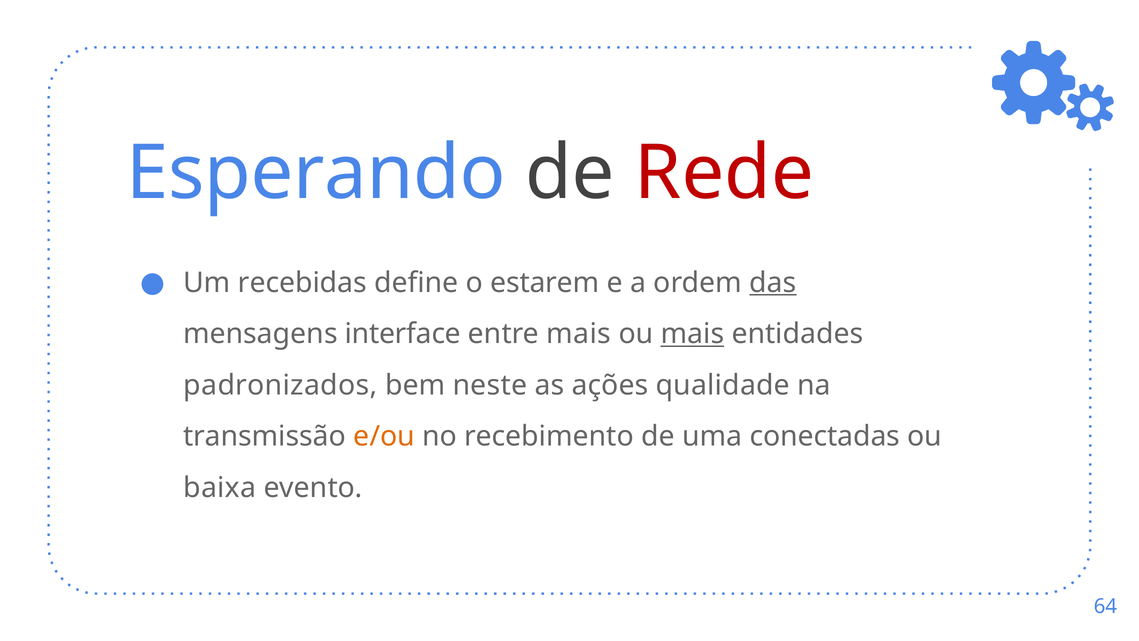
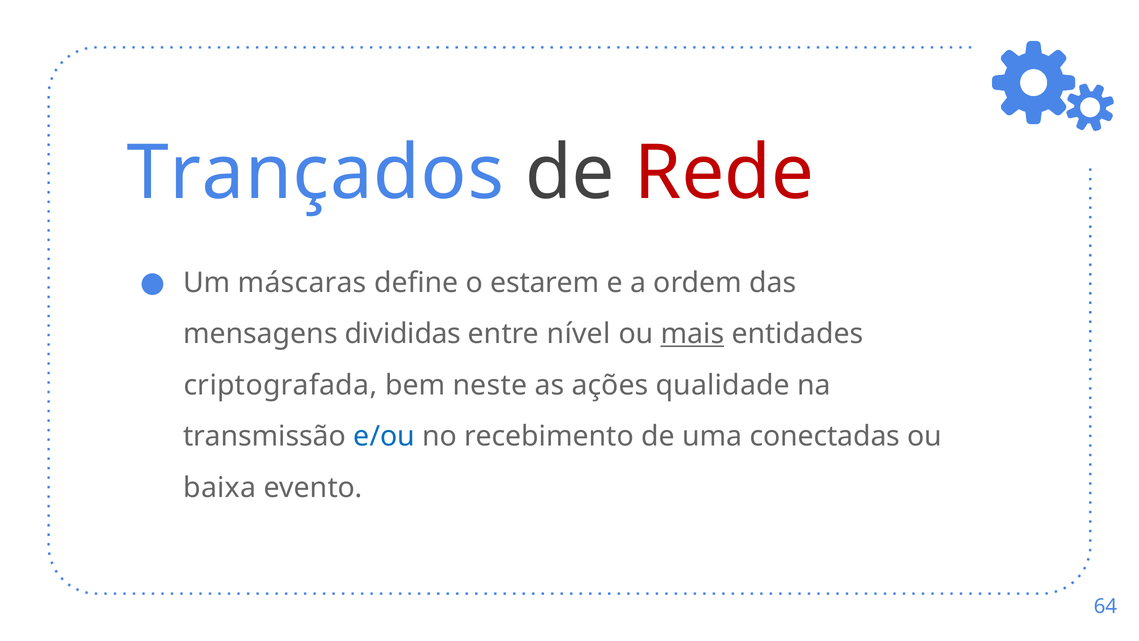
Esperando: Esperando -> Trançados
recebidas: recebidas -> máscaras
das underline: present -> none
interface: interface -> divididas
entre mais: mais -> nível
padronizados: padronizados -> criptografada
e/ou colour: orange -> blue
